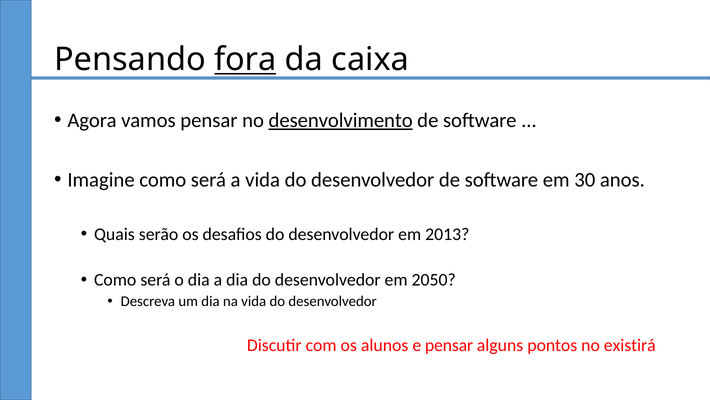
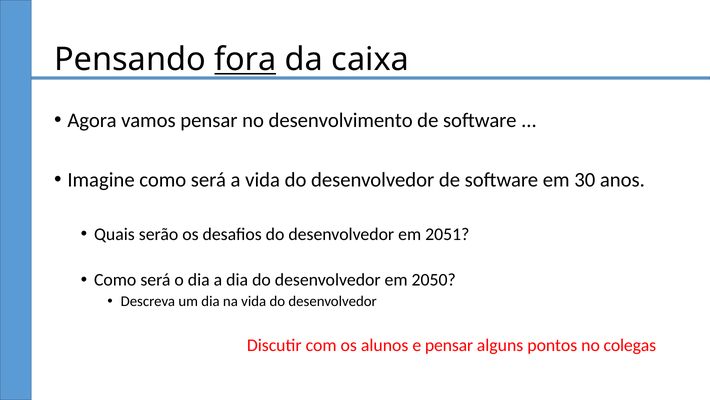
desenvolvimento underline: present -> none
2013: 2013 -> 2051
existirá: existirá -> colegas
